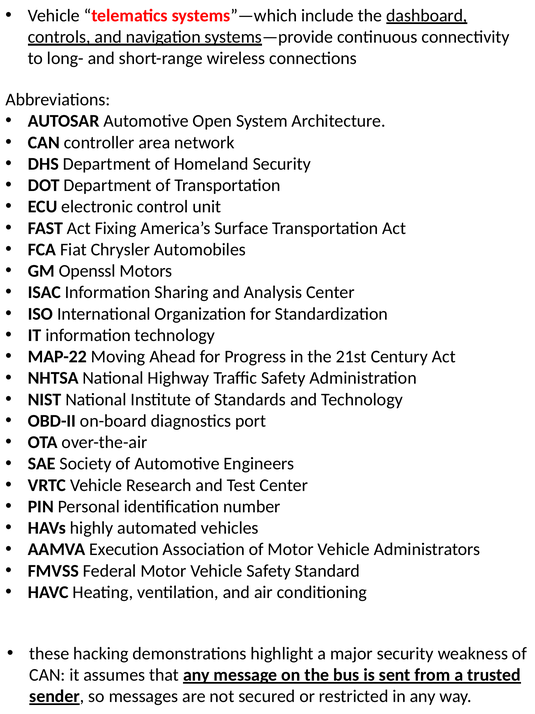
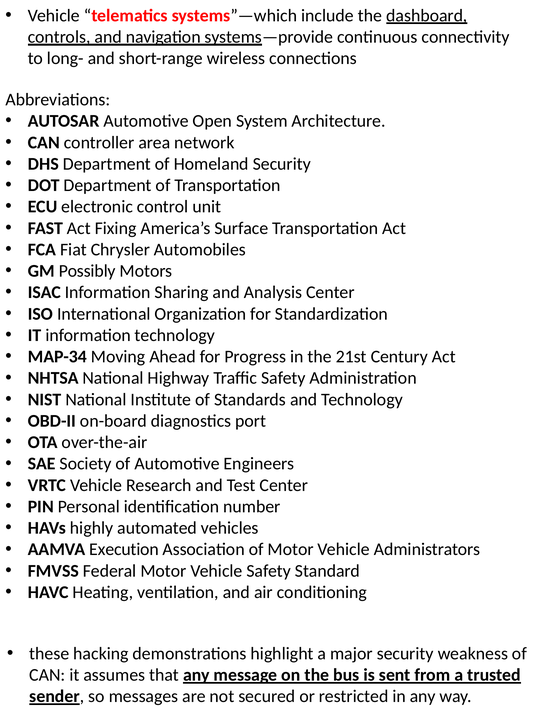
Openssl: Openssl -> Possibly
MAP-22: MAP-22 -> MAP-34
